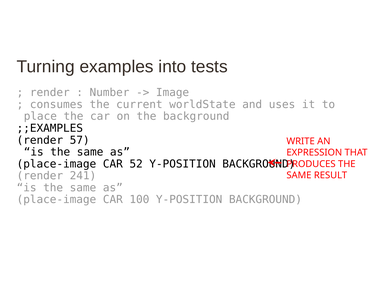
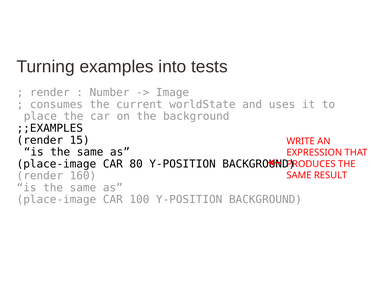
57: 57 -> 15
52: 52 -> 80
241: 241 -> 160
